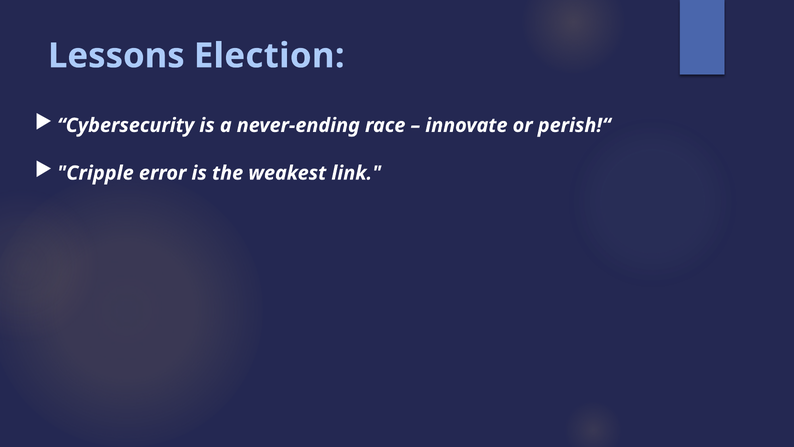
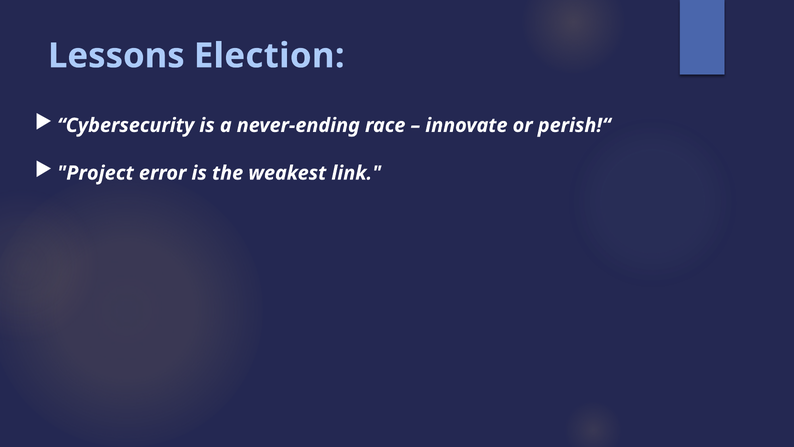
Cripple: Cripple -> Project
